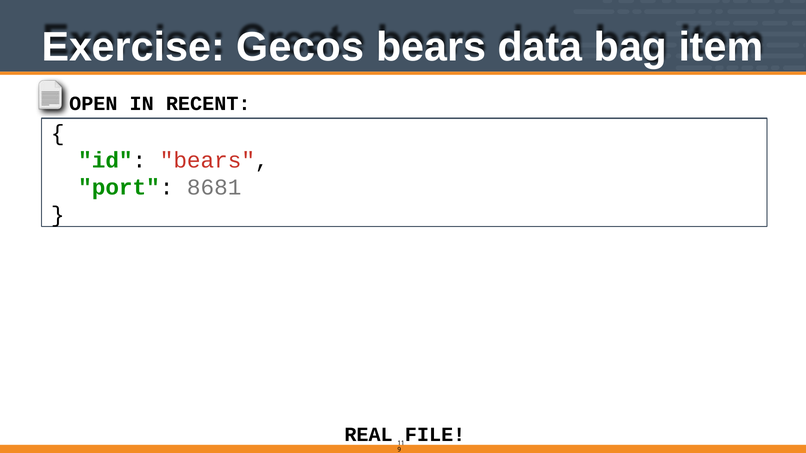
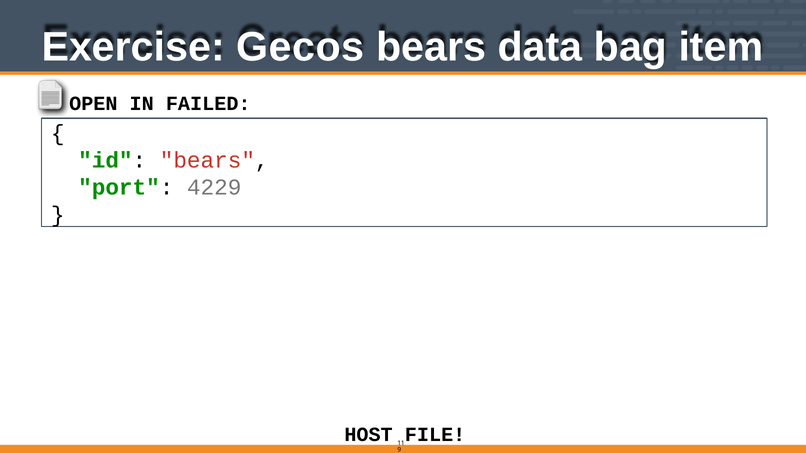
RECENT: RECENT -> FAILED
8681: 8681 -> 4229
REAL: REAL -> HOST
